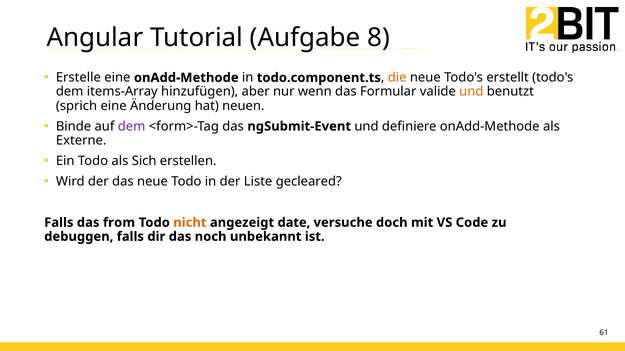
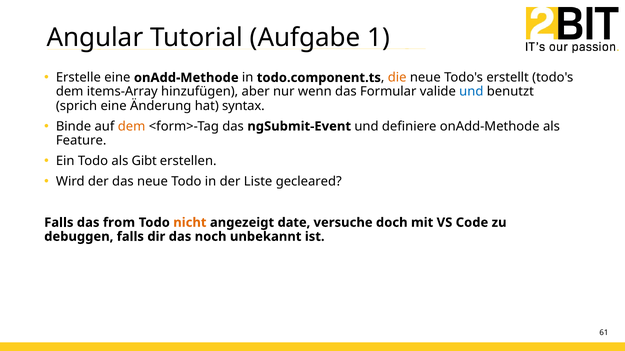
8: 8 -> 1
und at (471, 92) colour: orange -> blue
neuen: neuen -> syntax
dem at (132, 126) colour: purple -> orange
Externe: Externe -> Feature
Sich: Sich -> Gibt
